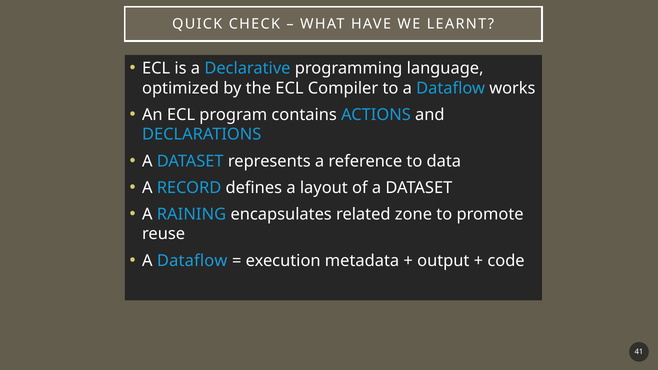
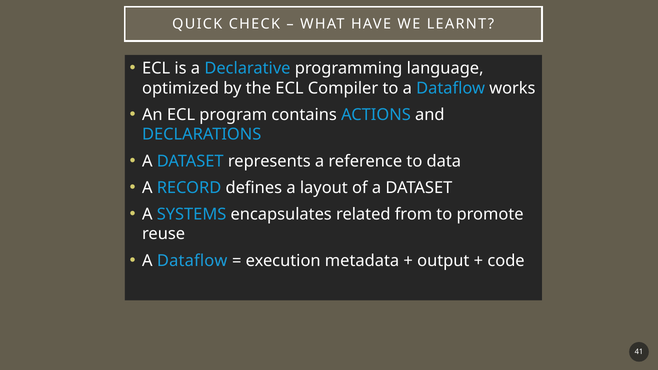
RAINING: RAINING -> SYSTEMS
zone: zone -> from
